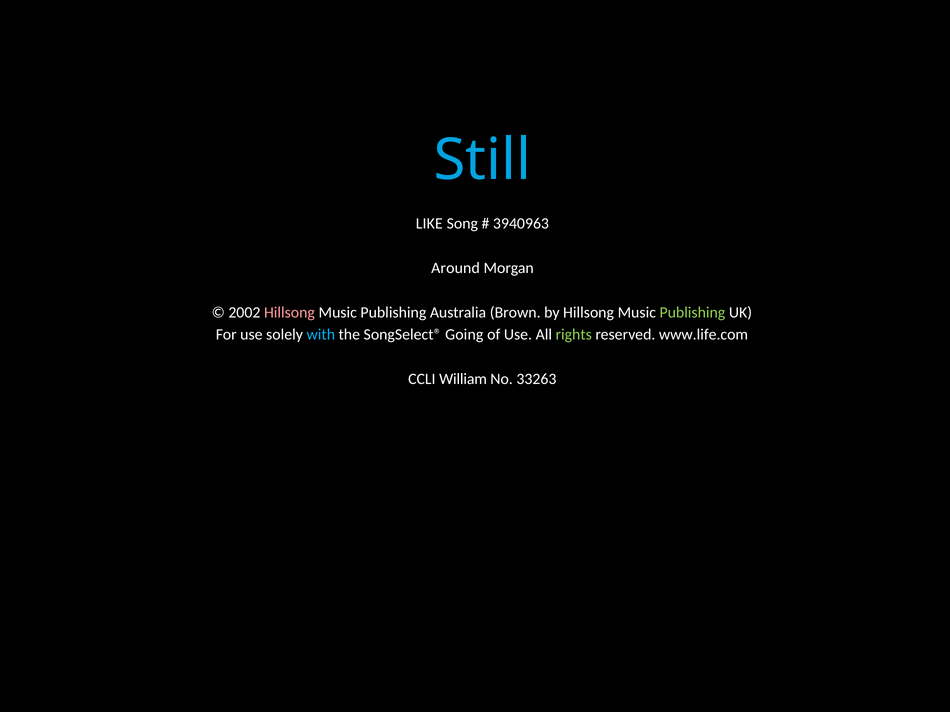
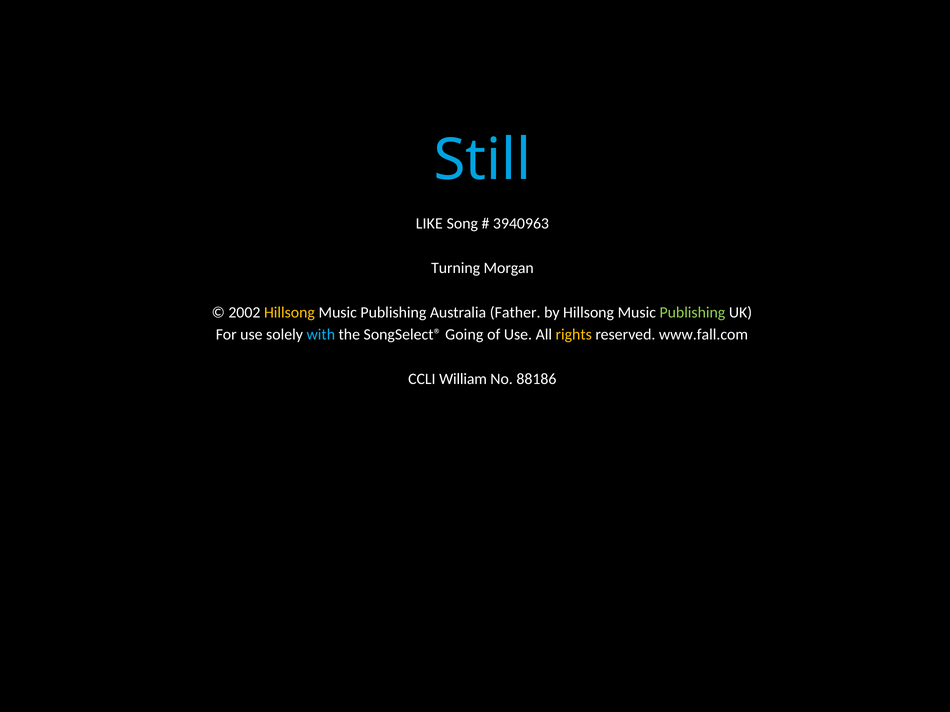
Around: Around -> Turning
Hillsong at (289, 313) colour: pink -> yellow
Brown: Brown -> Father
rights colour: light green -> yellow
www.life.com: www.life.com -> www.fall.com
33263: 33263 -> 88186
